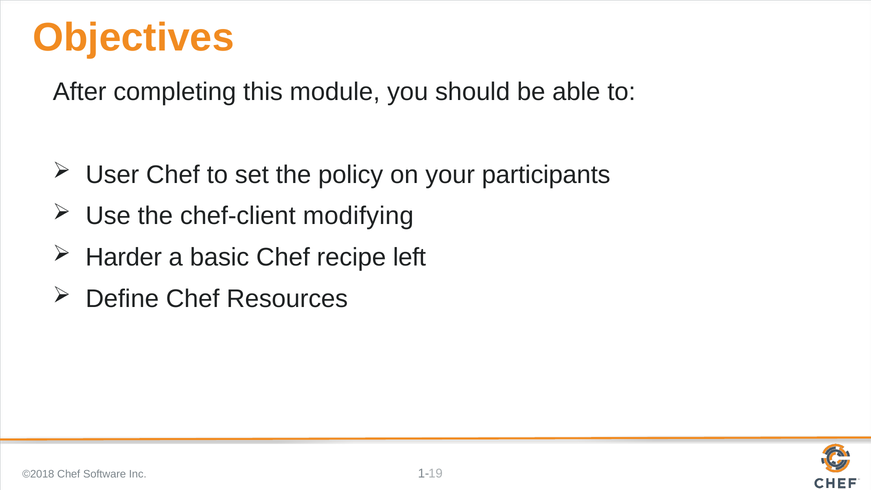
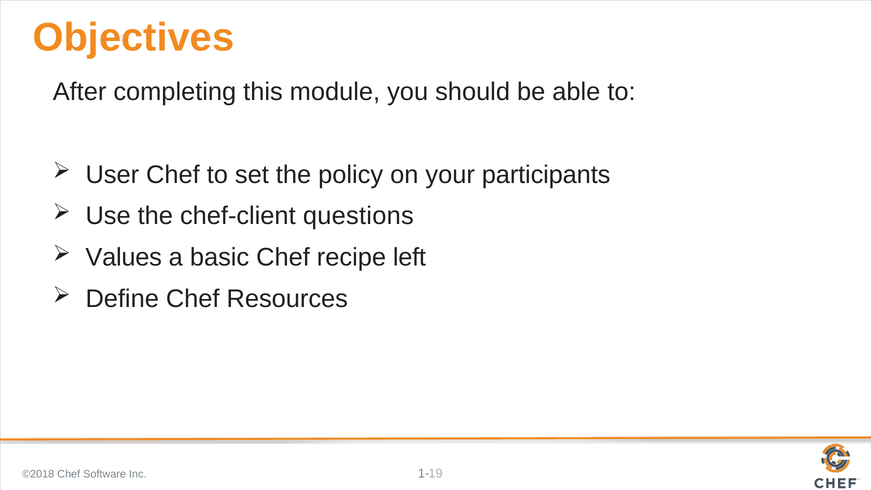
modifying: modifying -> questions
Harder: Harder -> Values
